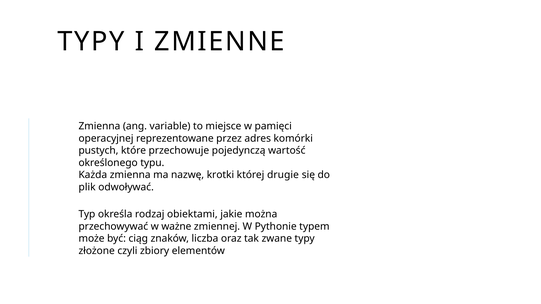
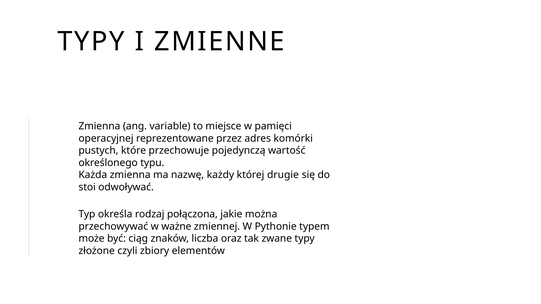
krotki: krotki -> każdy
plik: plik -> stoi
obiektami: obiektami -> połączona
